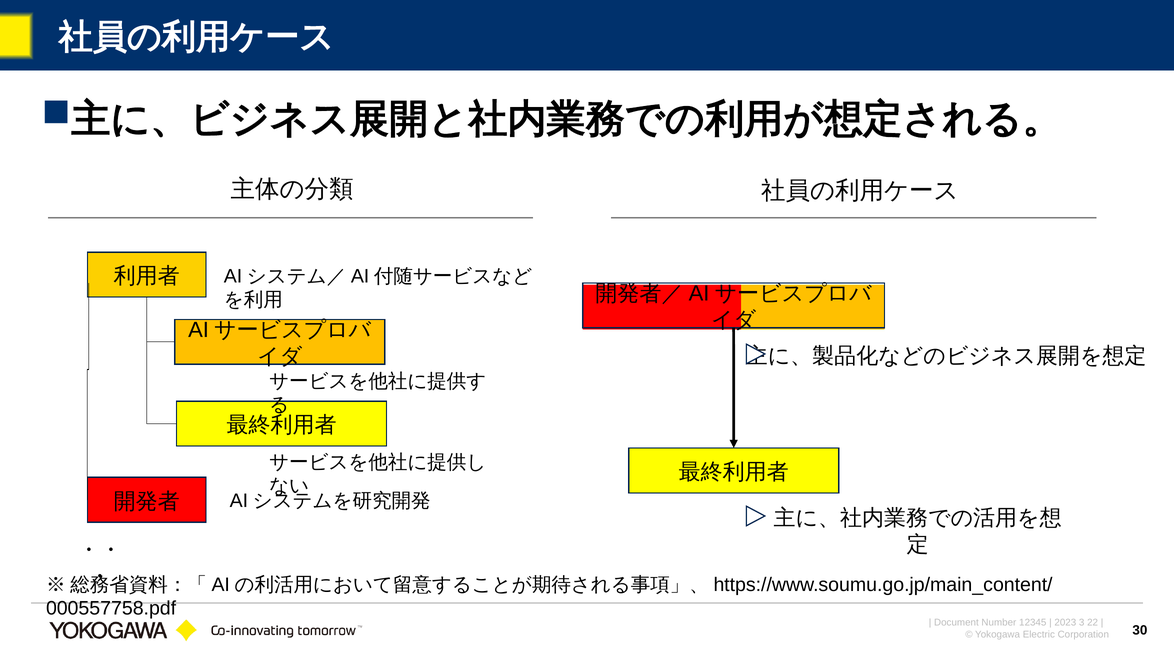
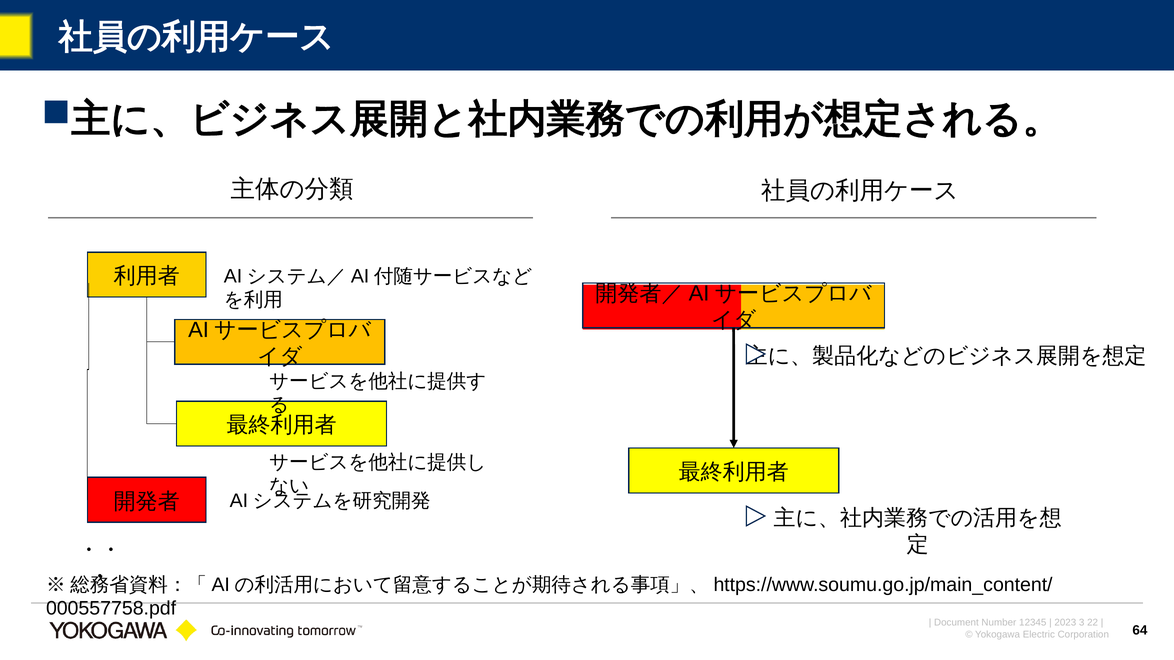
30: 30 -> 64
